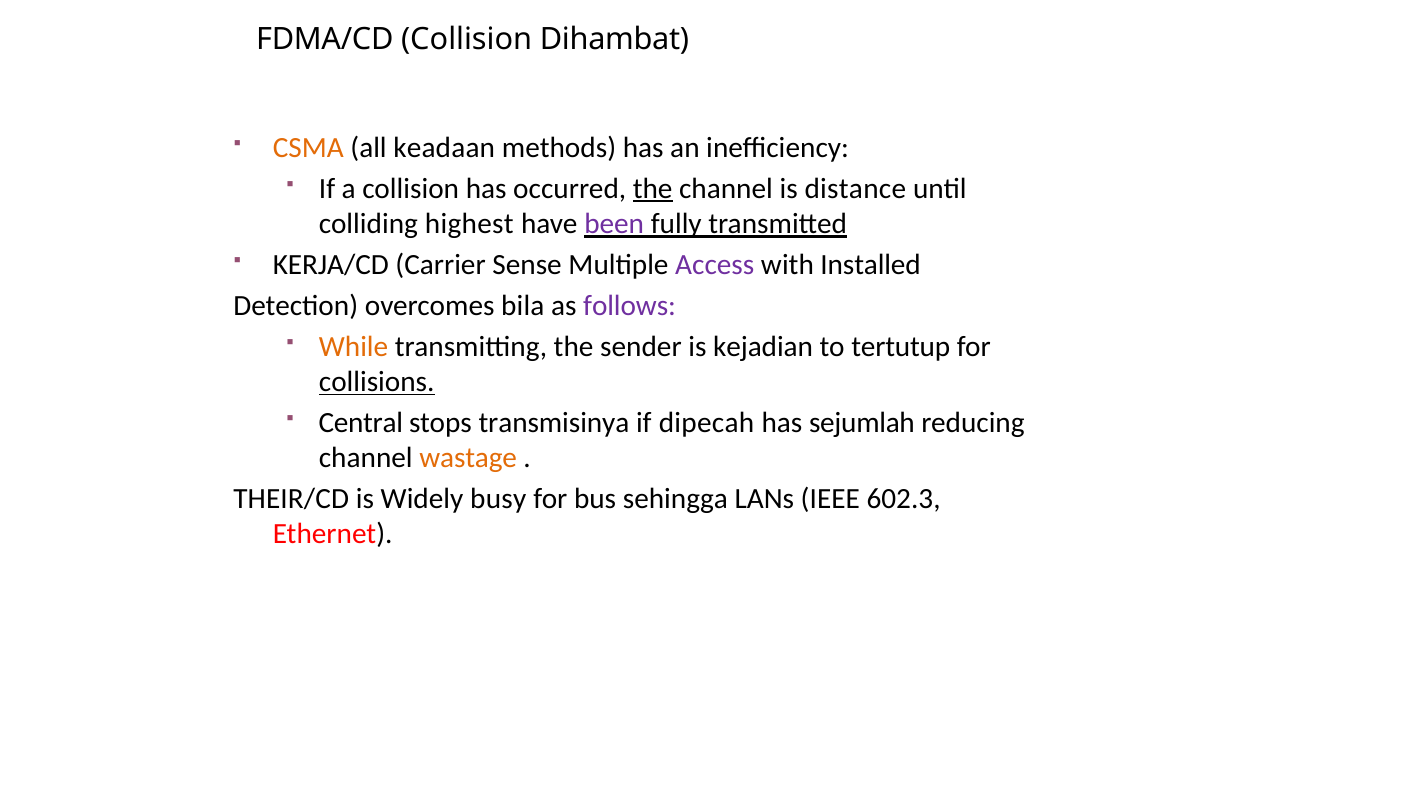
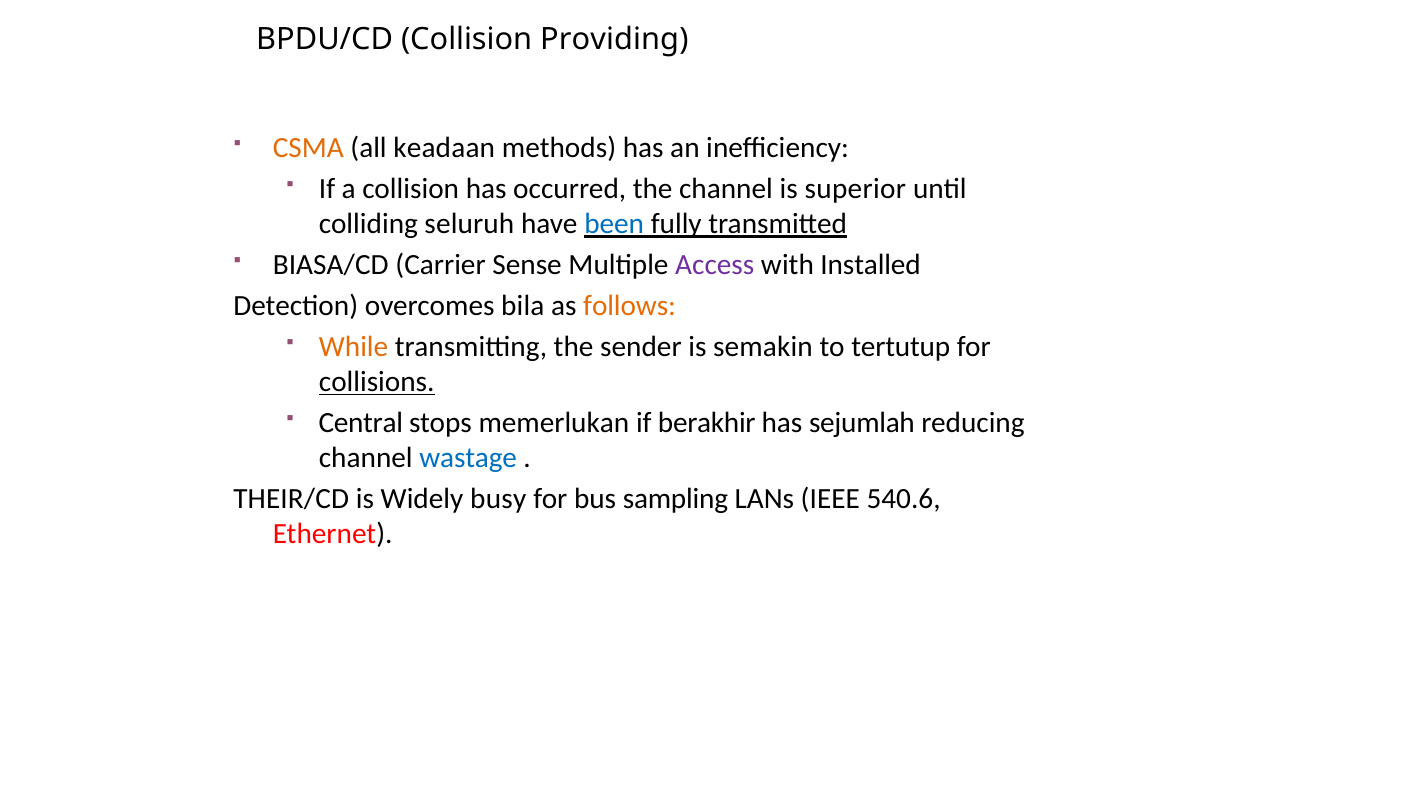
FDMA/CD: FDMA/CD -> BPDU/CD
Dihambat: Dihambat -> Providing
the at (653, 189) underline: present -> none
distance: distance -> superior
highest: highest -> seluruh
been colour: purple -> blue
KERJA/CD: KERJA/CD -> BIASA/CD
follows colour: purple -> orange
kejadian: kejadian -> semakin
transmisinya: transmisinya -> memerlukan
dipecah: dipecah -> berakhir
wastage colour: orange -> blue
sehingga: sehingga -> sampling
602.3: 602.3 -> 540.6
